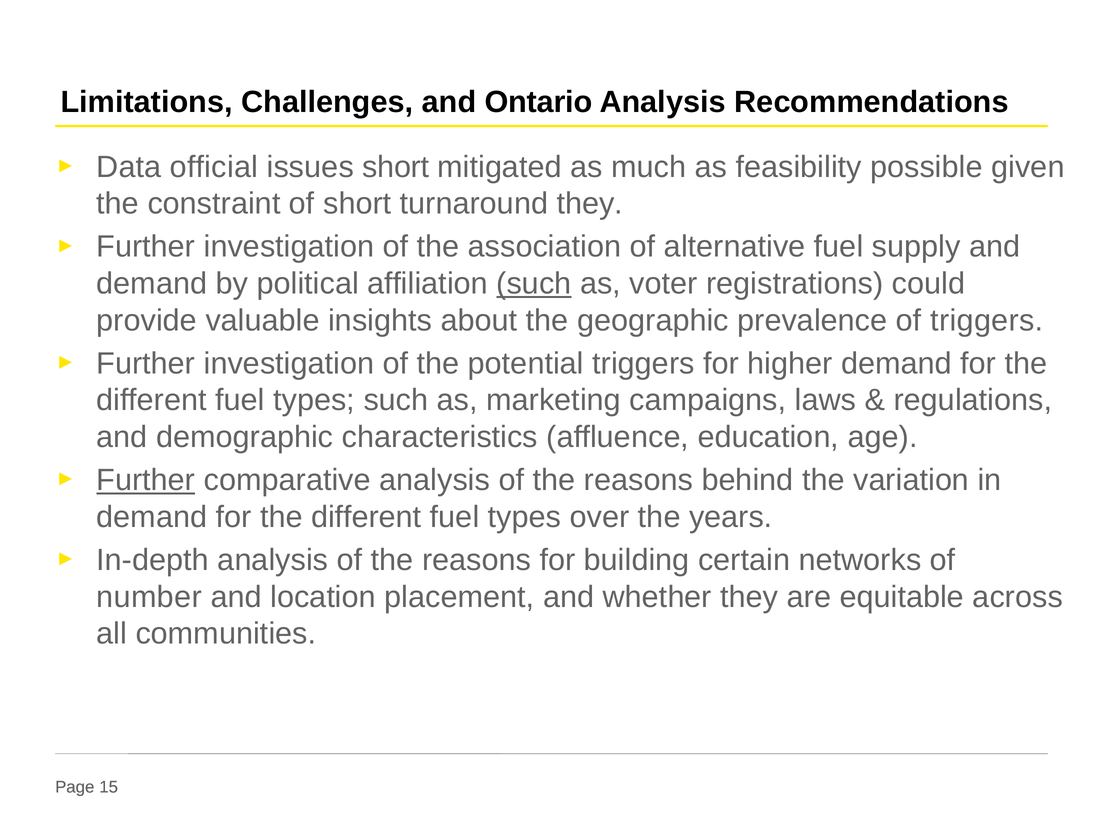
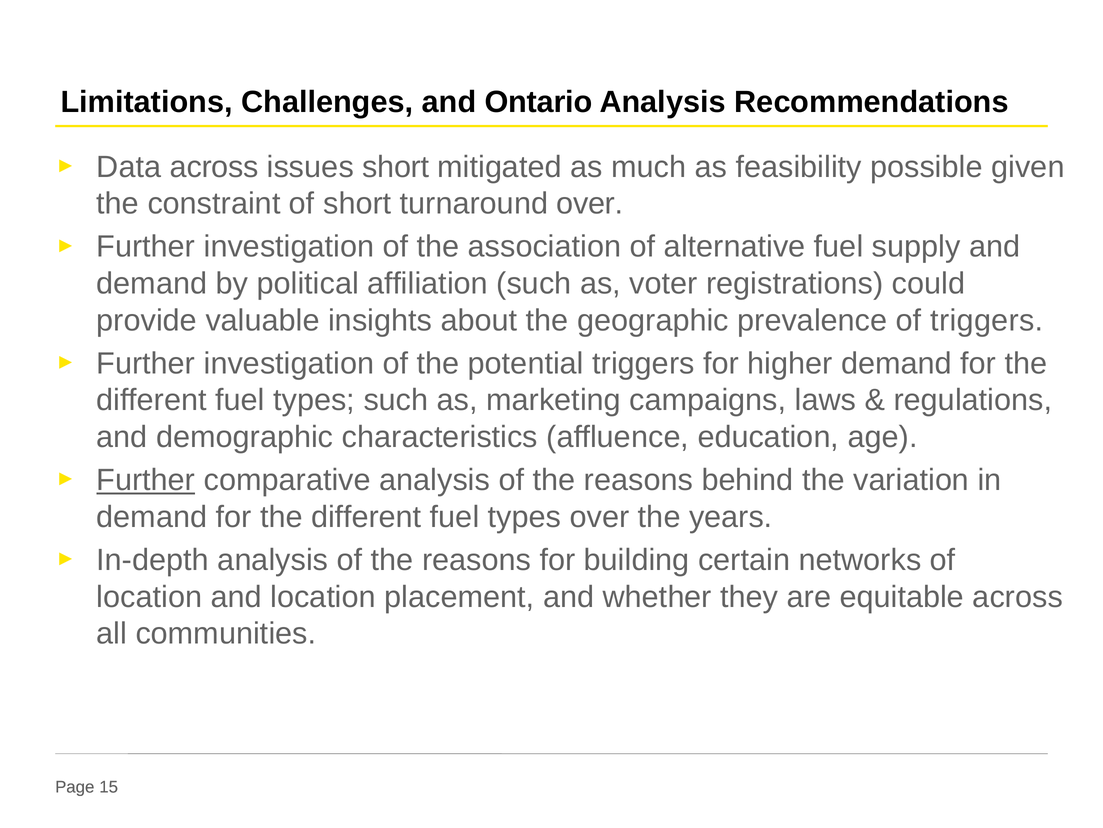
Data official: official -> across
turnaround they: they -> over
such at (534, 283) underline: present -> none
number at (149, 596): number -> location
